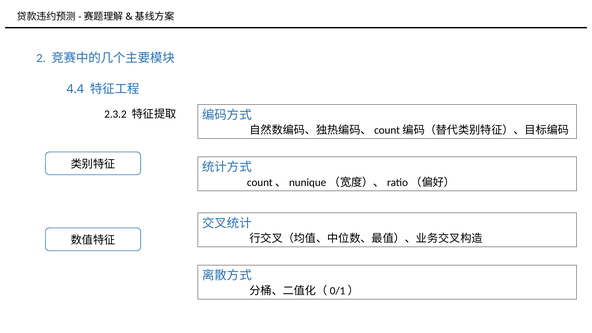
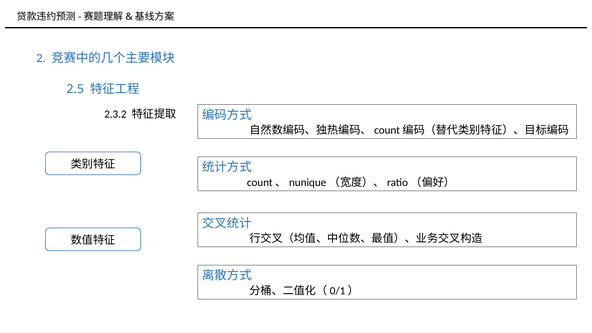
4.4: 4.4 -> 2.5
